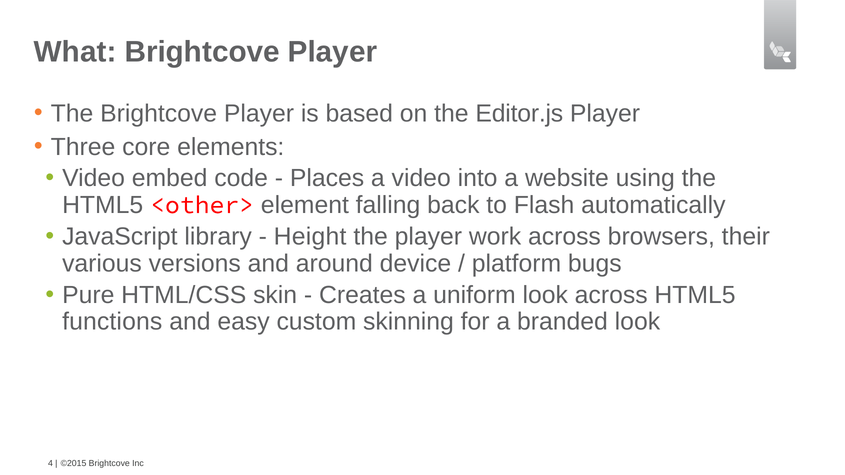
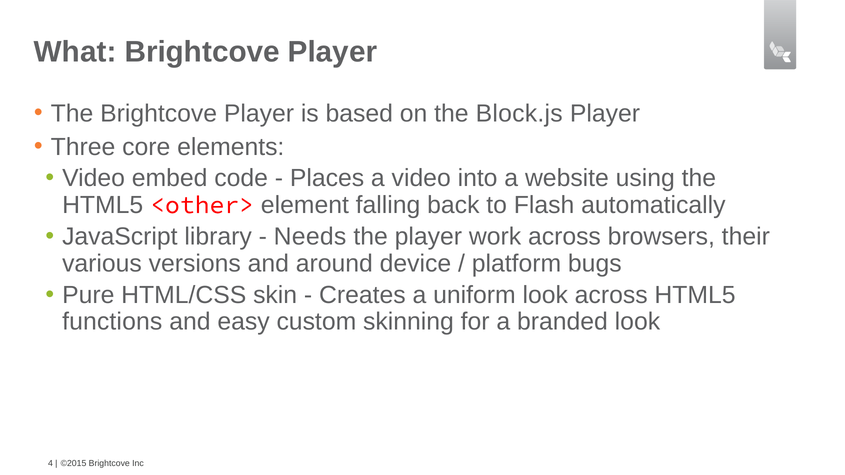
Editor.js: Editor.js -> Block.js
Height: Height -> Needs
